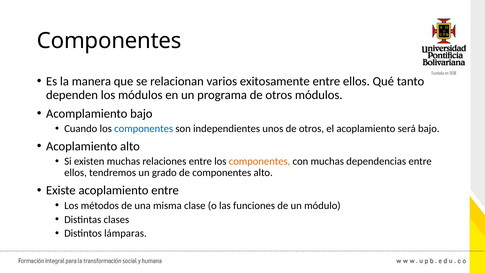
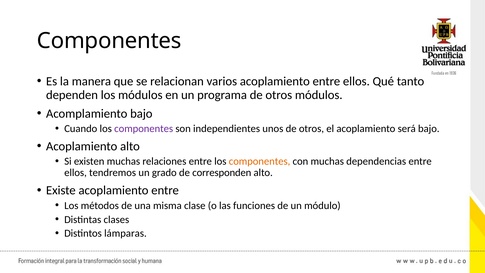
varios exitosamente: exitosamente -> acoplamiento
componentes at (144, 129) colour: blue -> purple
de componentes: componentes -> corresponden
